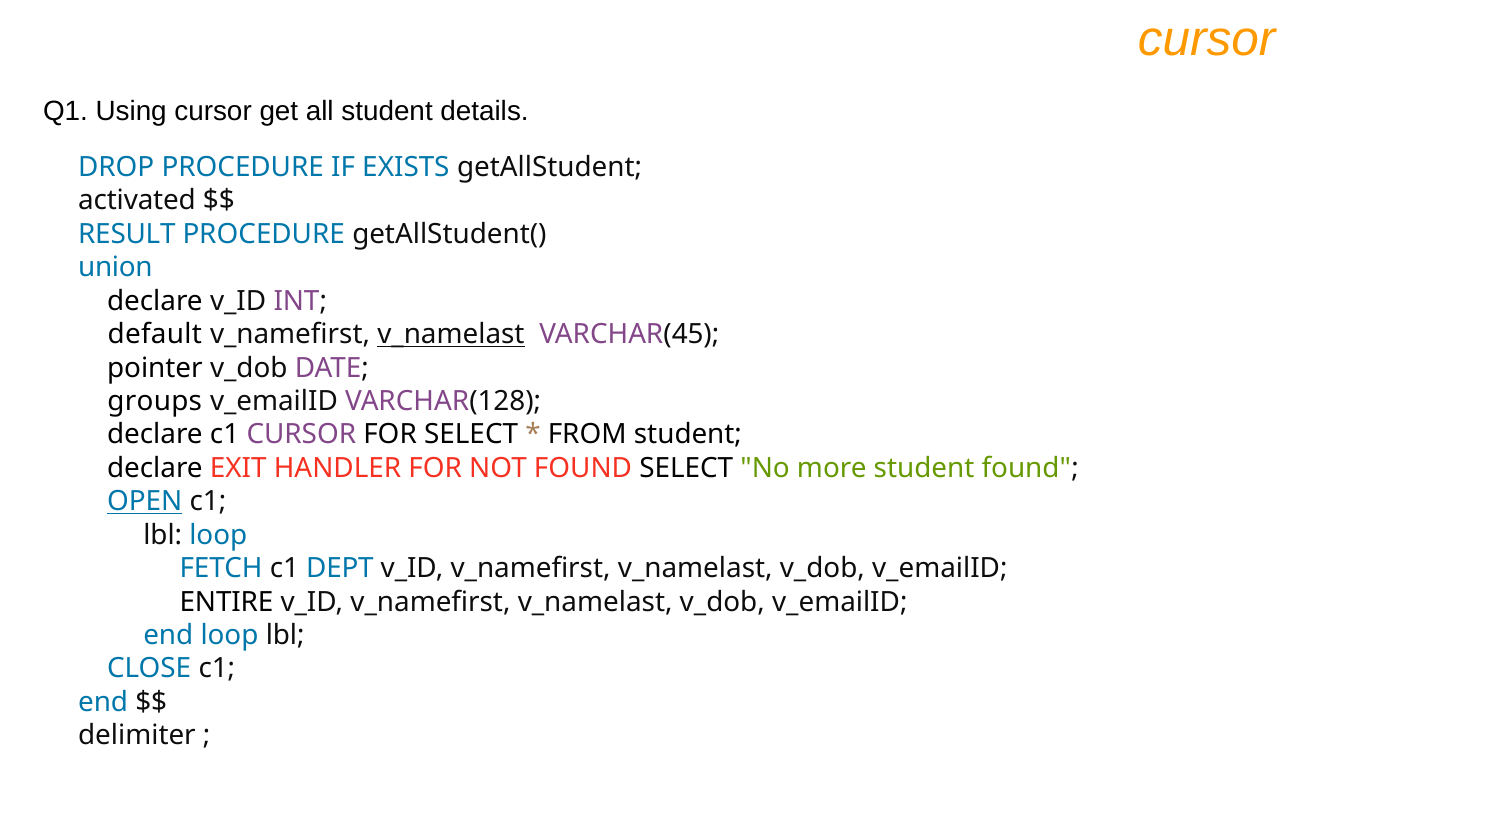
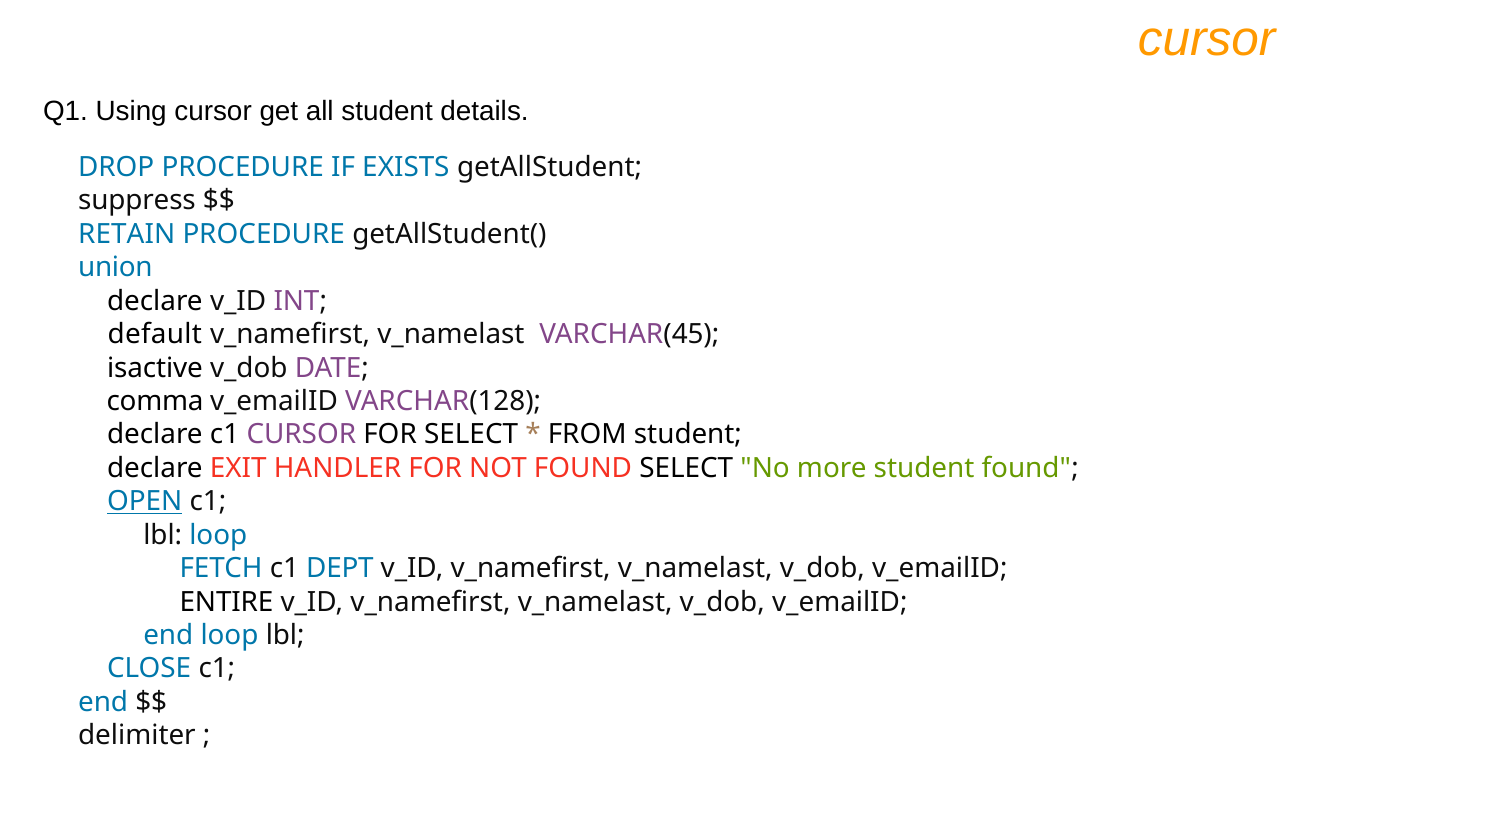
activated: activated -> suppress
RESULT: RESULT -> RETAIN
v_namelast at (451, 334) underline: present -> none
pointer: pointer -> isactive
groups: groups -> comma
